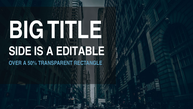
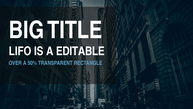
SIDE: SIDE -> LIFO
